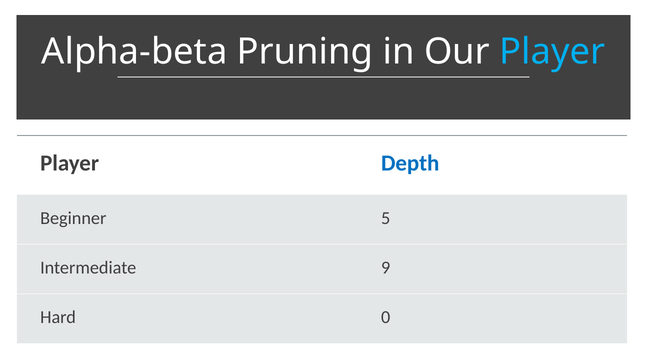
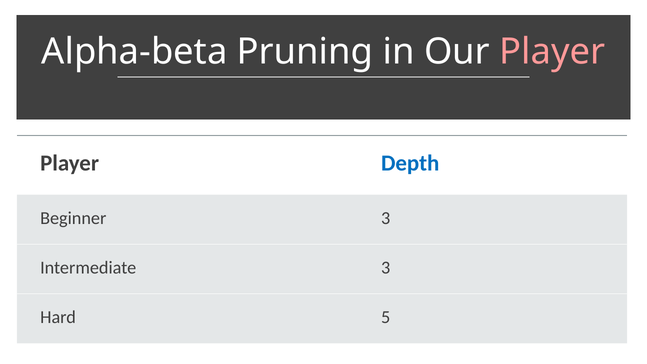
Player at (552, 52) colour: light blue -> pink
Beginner 5: 5 -> 3
Intermediate 9: 9 -> 3
0: 0 -> 5
